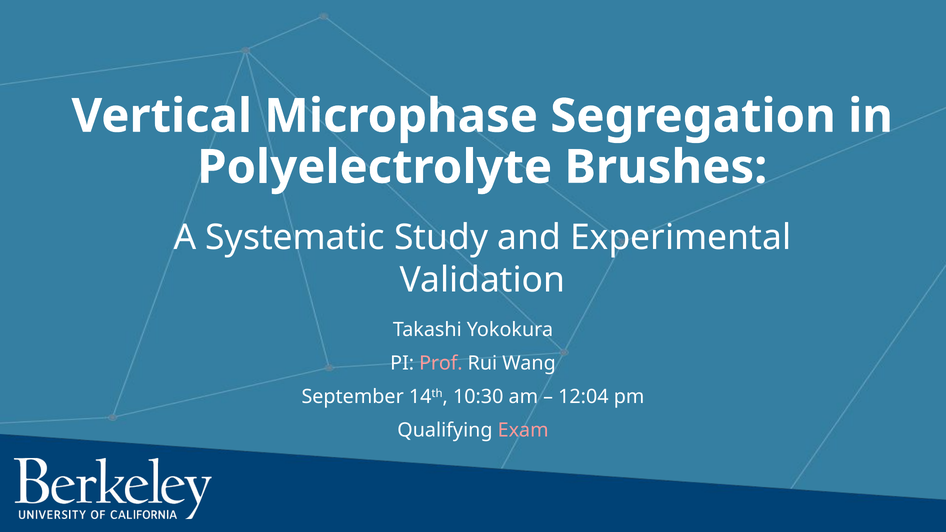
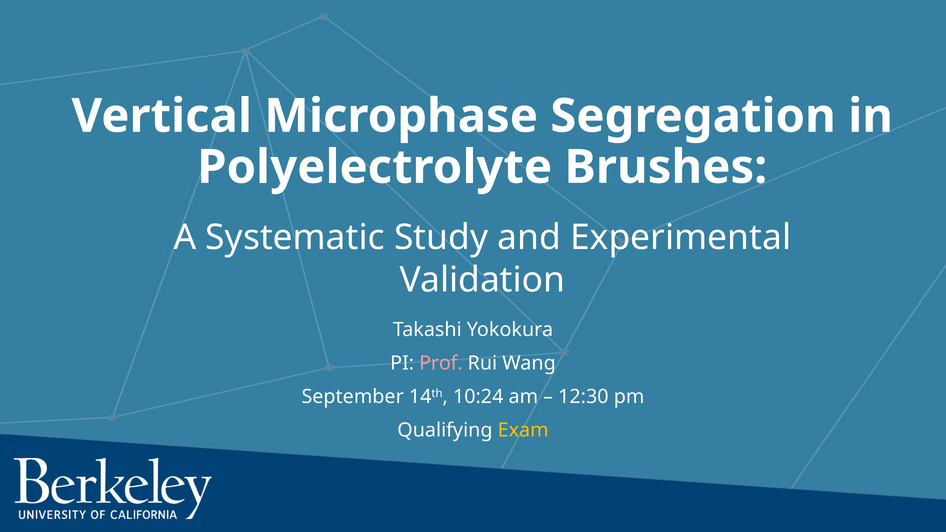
10:30: 10:30 -> 10:24
12:04: 12:04 -> 12:30
Exam colour: pink -> yellow
